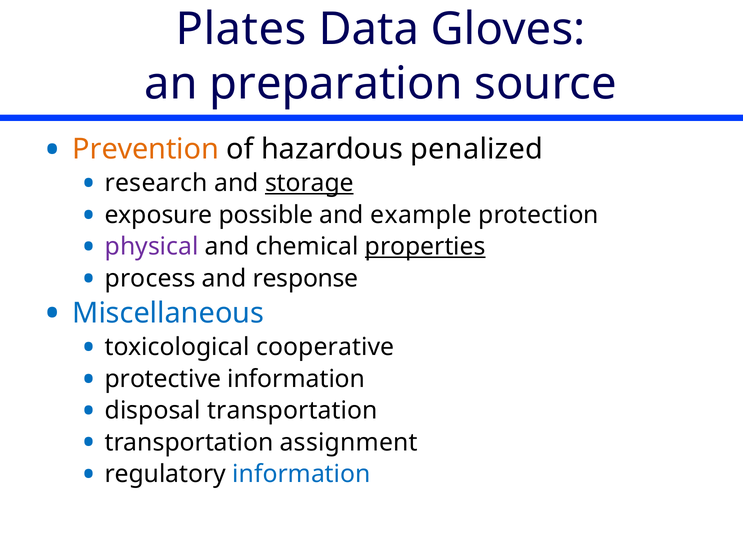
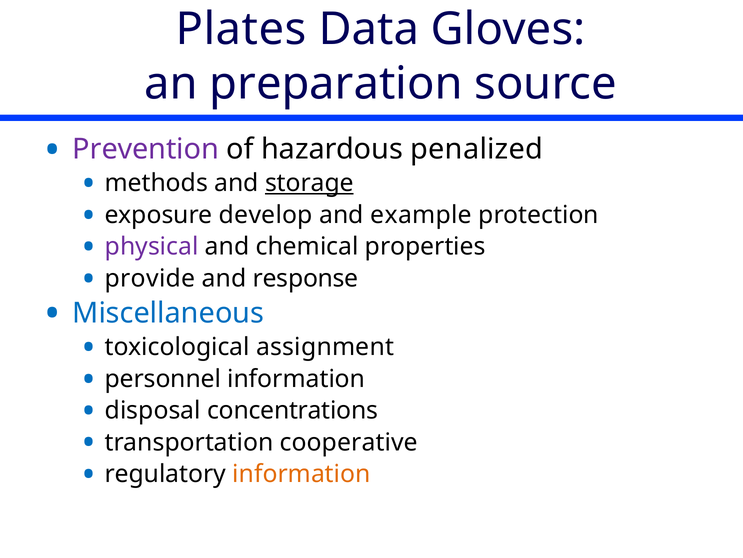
Prevention colour: orange -> purple
research: research -> methods
possible: possible -> develop
properties underline: present -> none
process: process -> provide
cooperative: cooperative -> assignment
protective: protective -> personnel
disposal transportation: transportation -> concentrations
assignment: assignment -> cooperative
information at (302, 473) colour: blue -> orange
